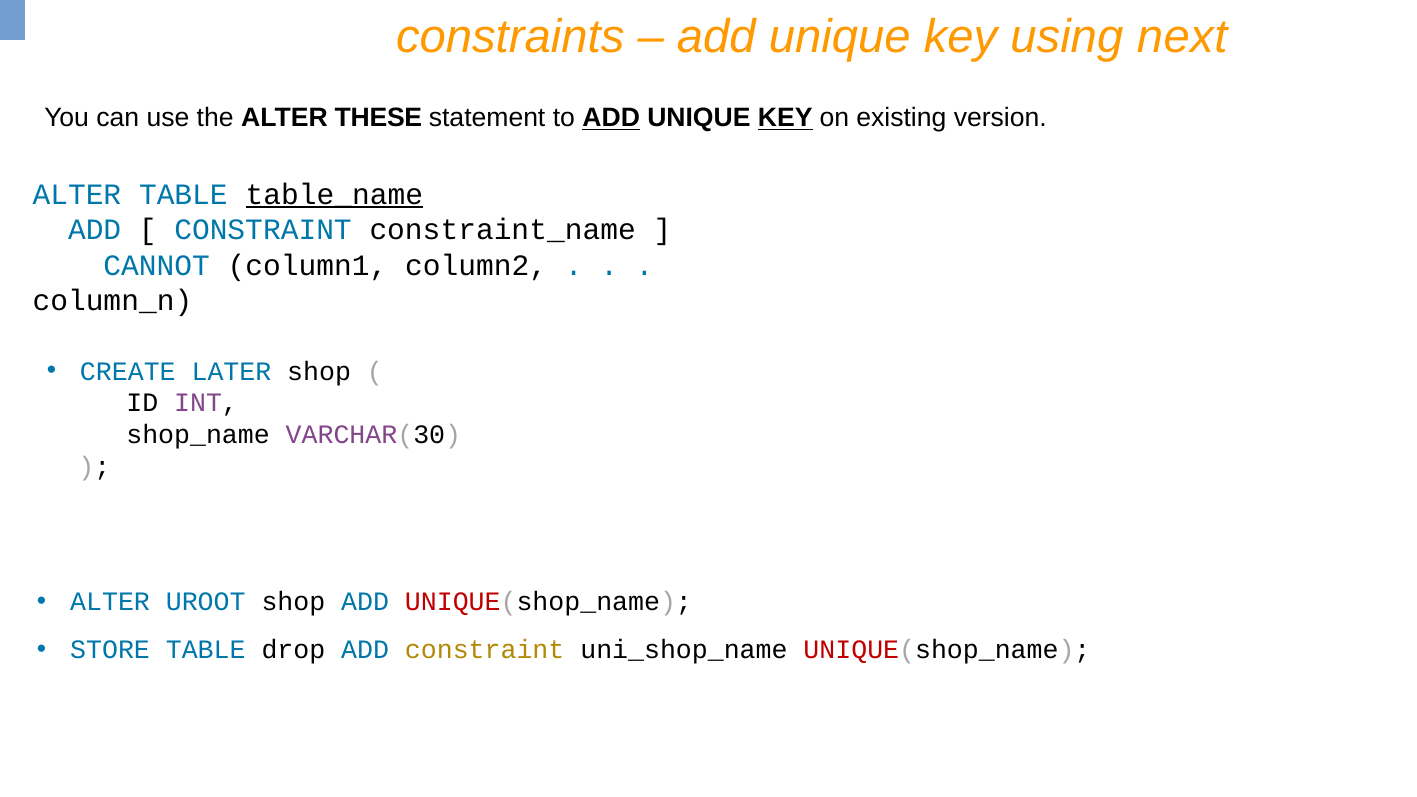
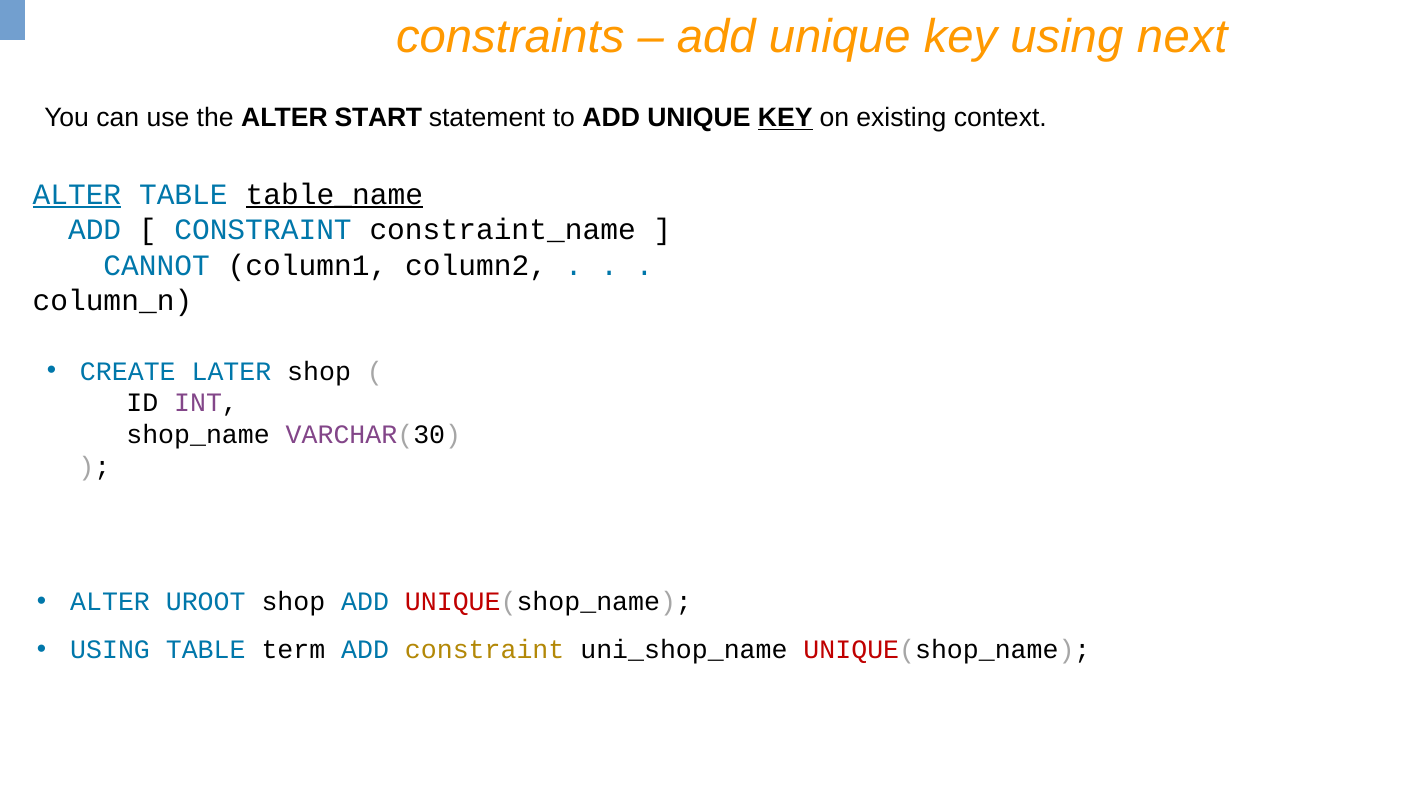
THESE: THESE -> START
ADD at (611, 118) underline: present -> none
version: version -> context
ALTER at (77, 194) underline: none -> present
STORE at (110, 650): STORE -> USING
drop: drop -> term
